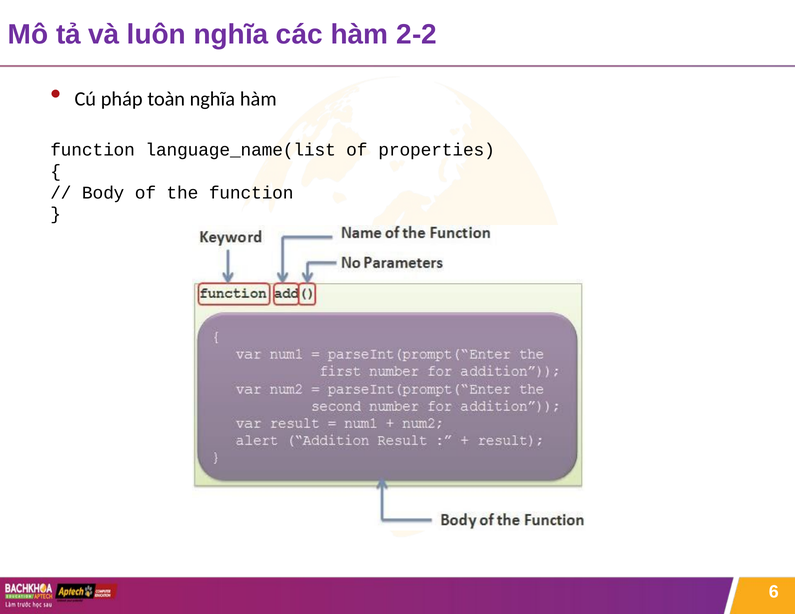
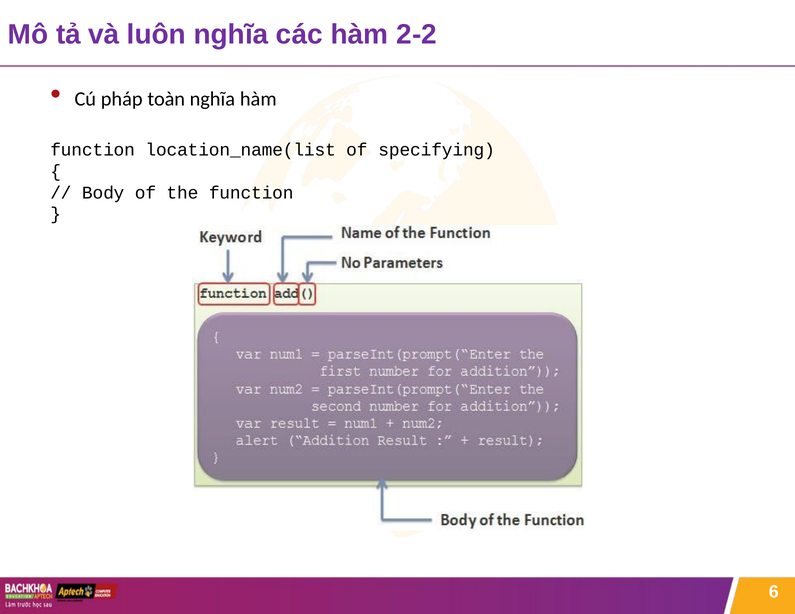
language_name(list: language_name(list -> location_name(list
properties: properties -> specifying
